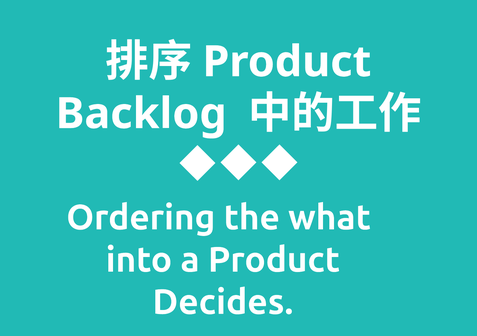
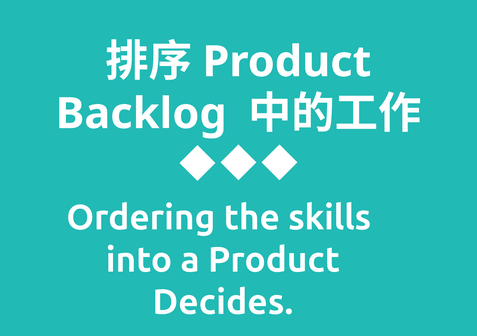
what: what -> skills
